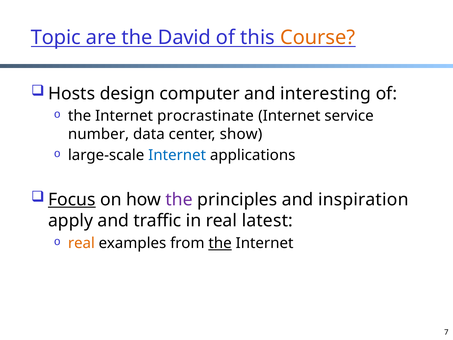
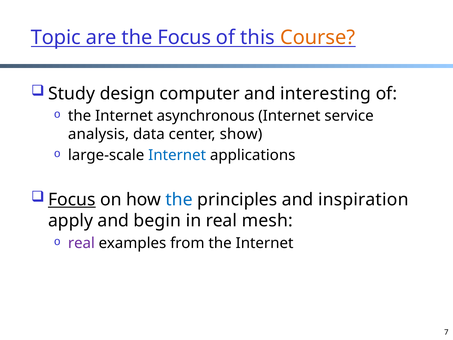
the David: David -> Focus
Hosts: Hosts -> Study
procrastinate: procrastinate -> asynchronous
number: number -> analysis
the at (179, 200) colour: purple -> blue
traffic: traffic -> begin
latest: latest -> mesh
real at (81, 243) colour: orange -> purple
the at (220, 243) underline: present -> none
